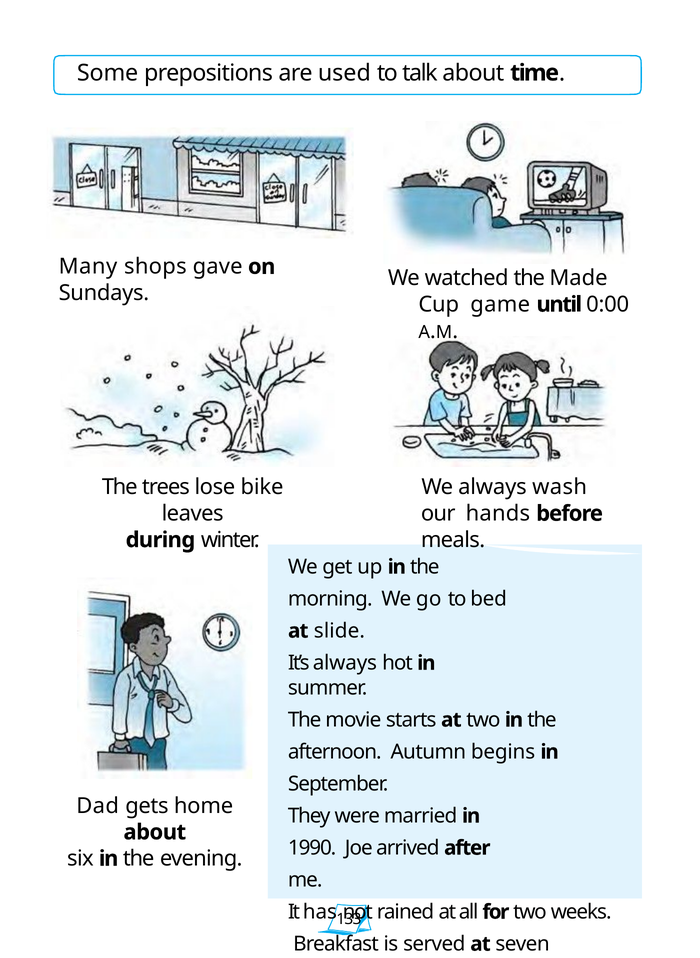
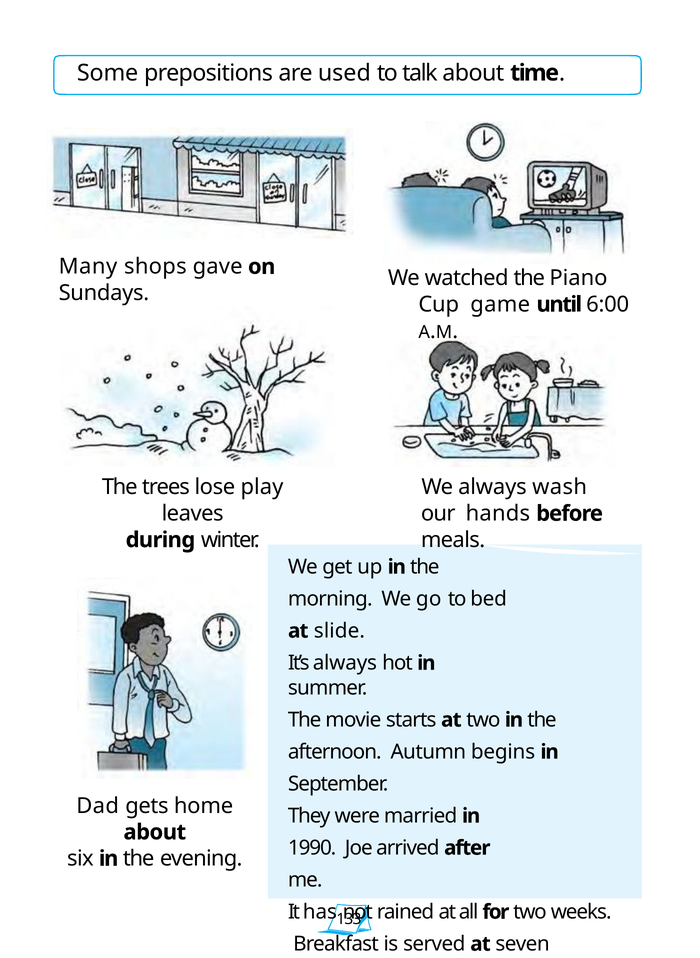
Made: Made -> Piano
0:00: 0:00 -> 6:00
bike: bike -> play
